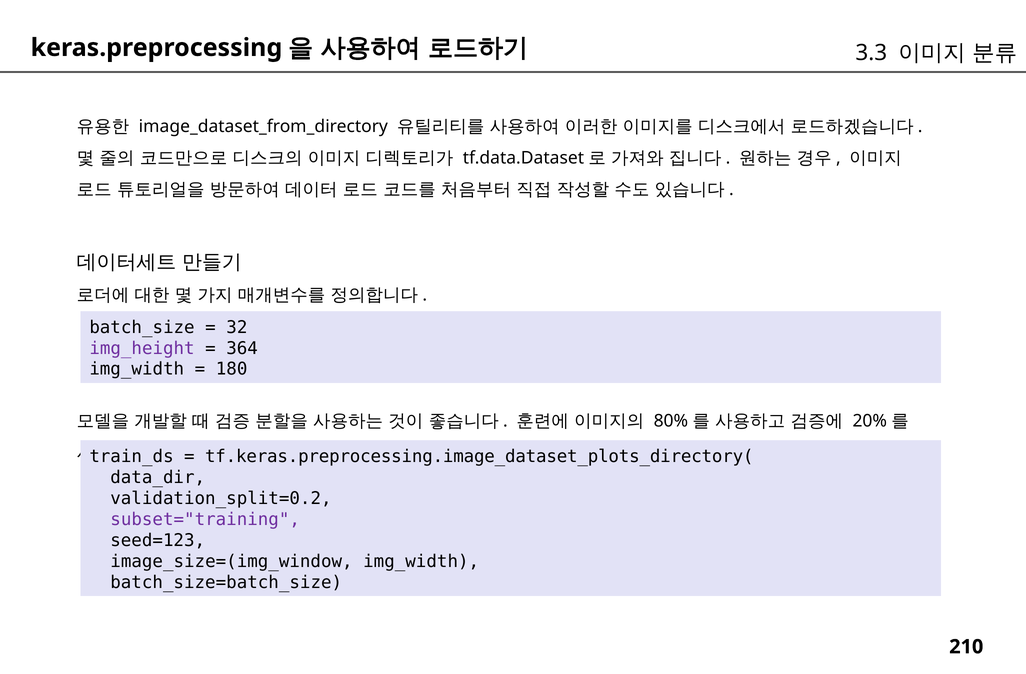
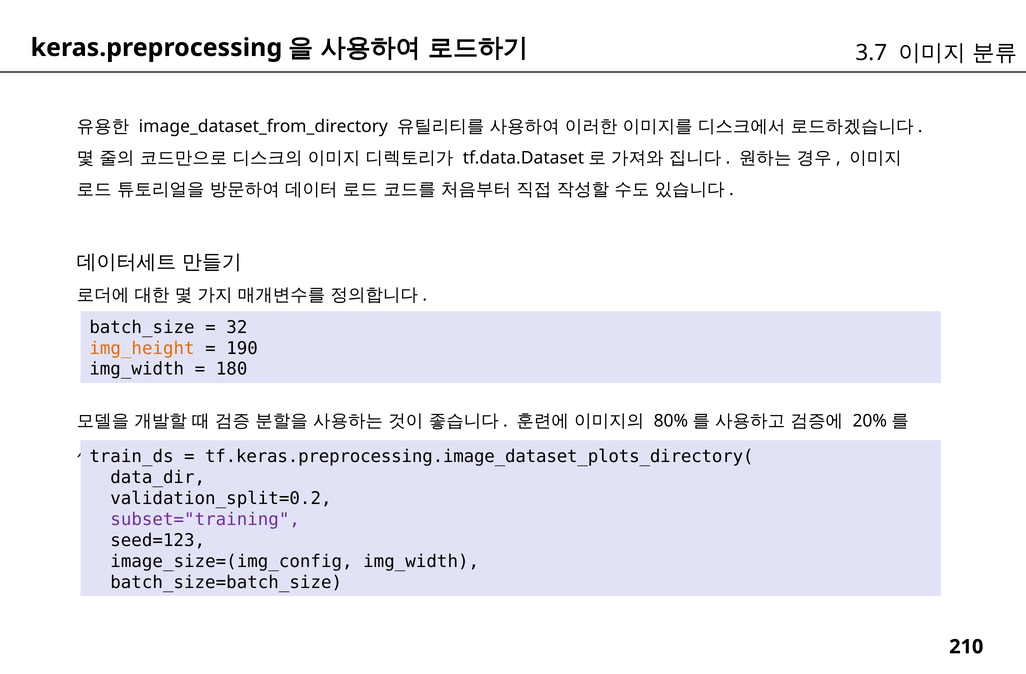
3.3: 3.3 -> 3.7
img_height colour: purple -> orange
364: 364 -> 190
image_size=(img_window: image_size=(img_window -> image_size=(img_config
